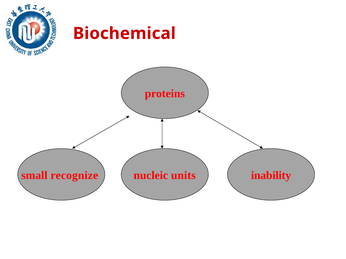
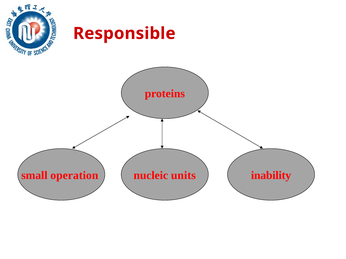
Biochemical: Biochemical -> Responsible
recognize: recognize -> operation
